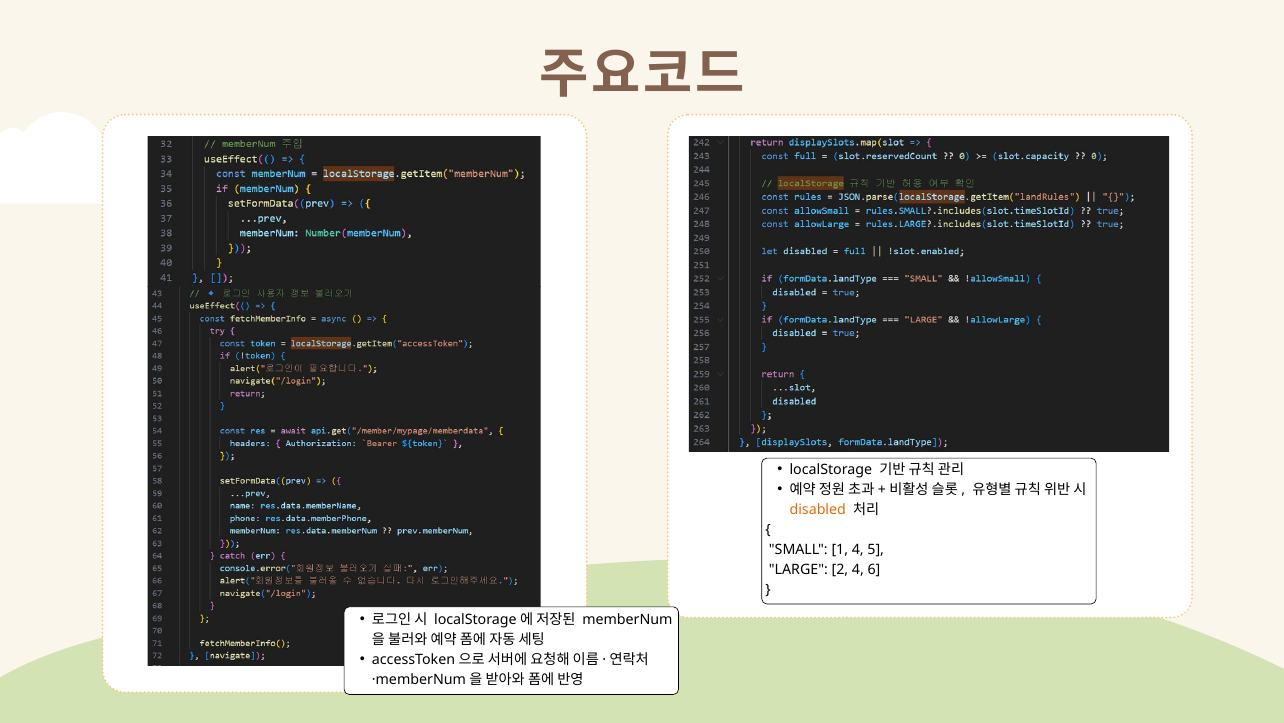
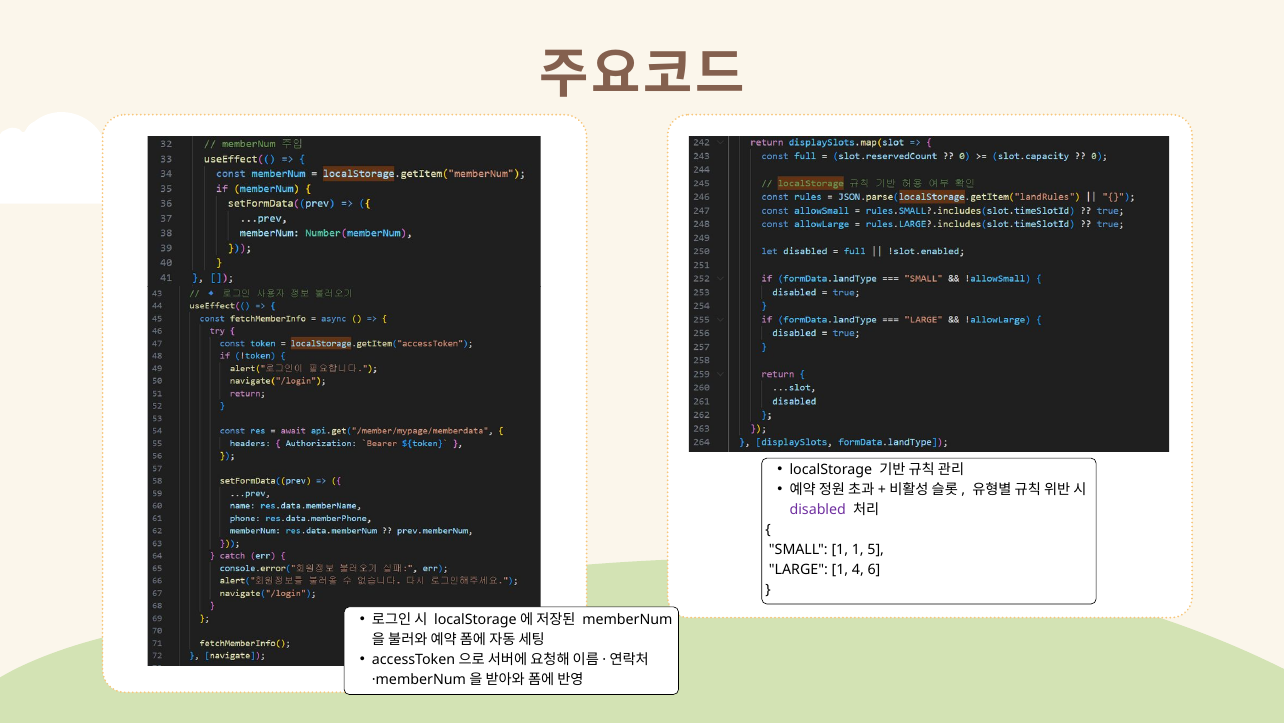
disabled colour: orange -> purple
1 4: 4 -> 1
LARGE 2: 2 -> 1
